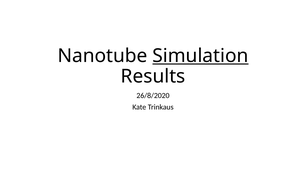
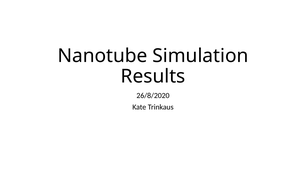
Simulation underline: present -> none
